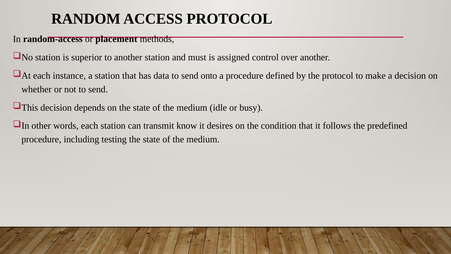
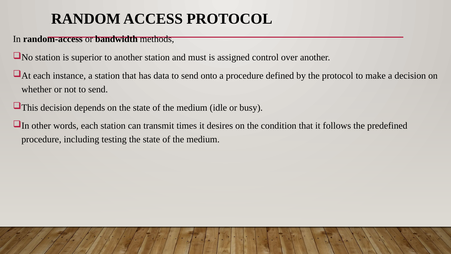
placement: placement -> bandwidth
know: know -> times
